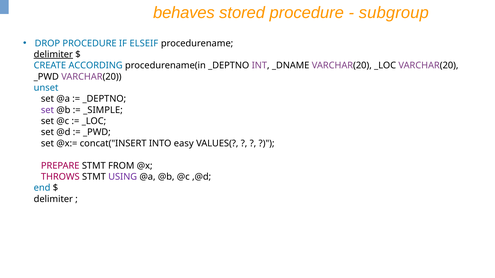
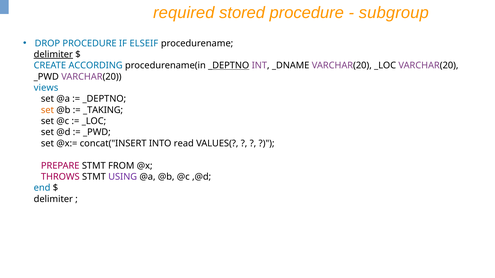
behaves: behaves -> required
_DEPTNO at (229, 66) underline: none -> present
unset: unset -> views
set at (47, 110) colour: purple -> orange
_SIMPLE: _SIMPLE -> _TAKING
easy: easy -> read
